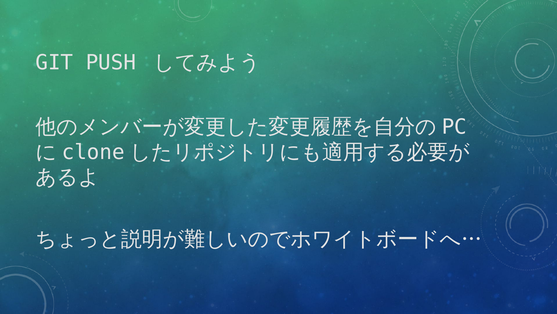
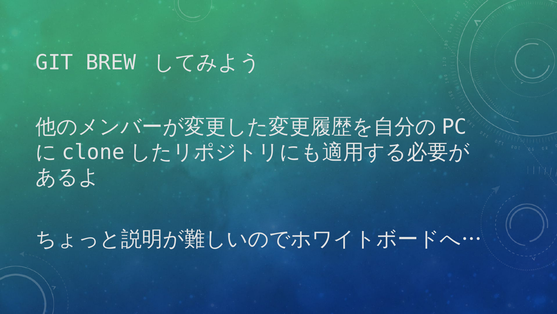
PUSH: PUSH -> BREW
